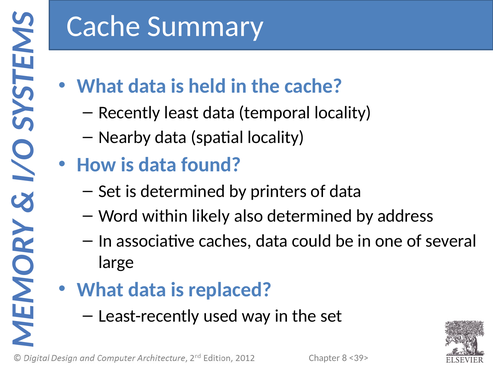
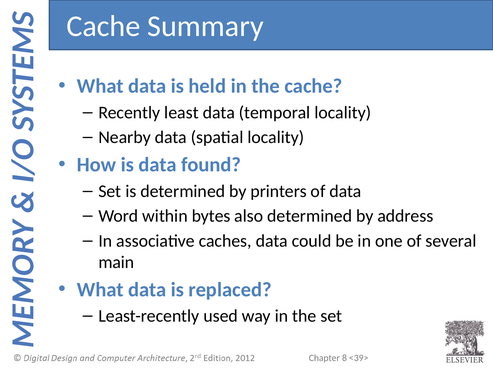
likely: likely -> bytes
large: large -> main
